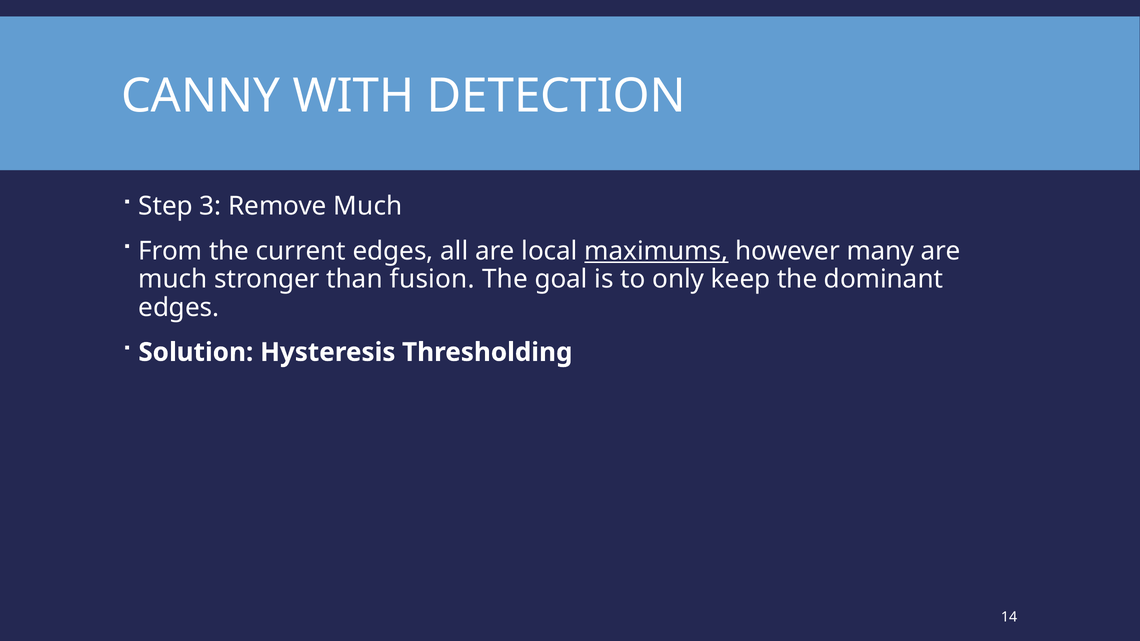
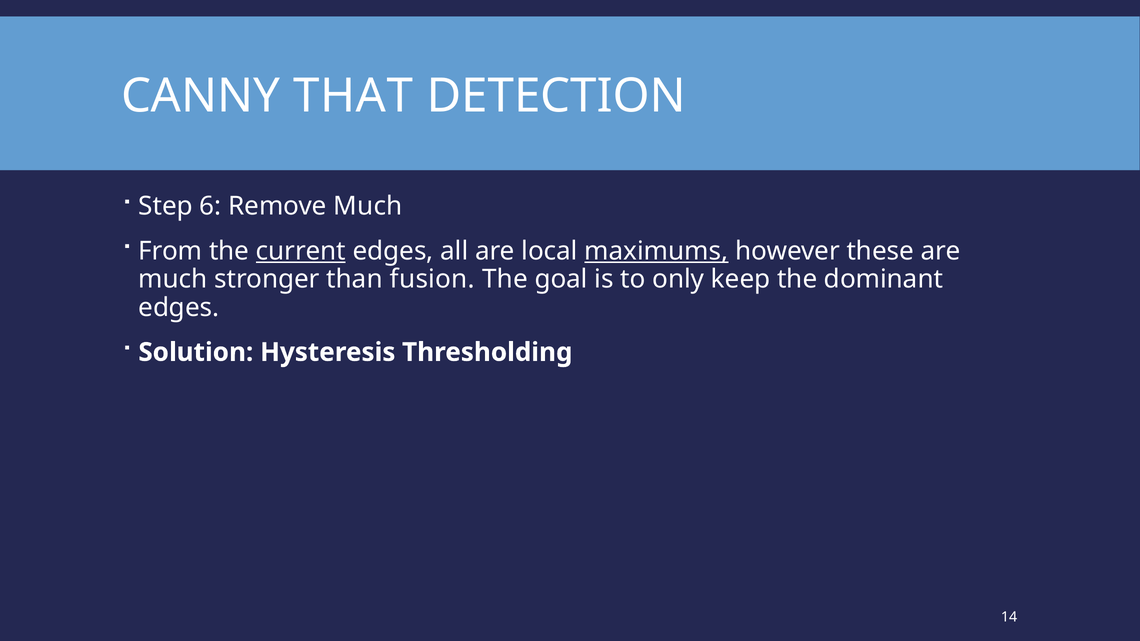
WITH: WITH -> THAT
3: 3 -> 6
current underline: none -> present
many: many -> these
